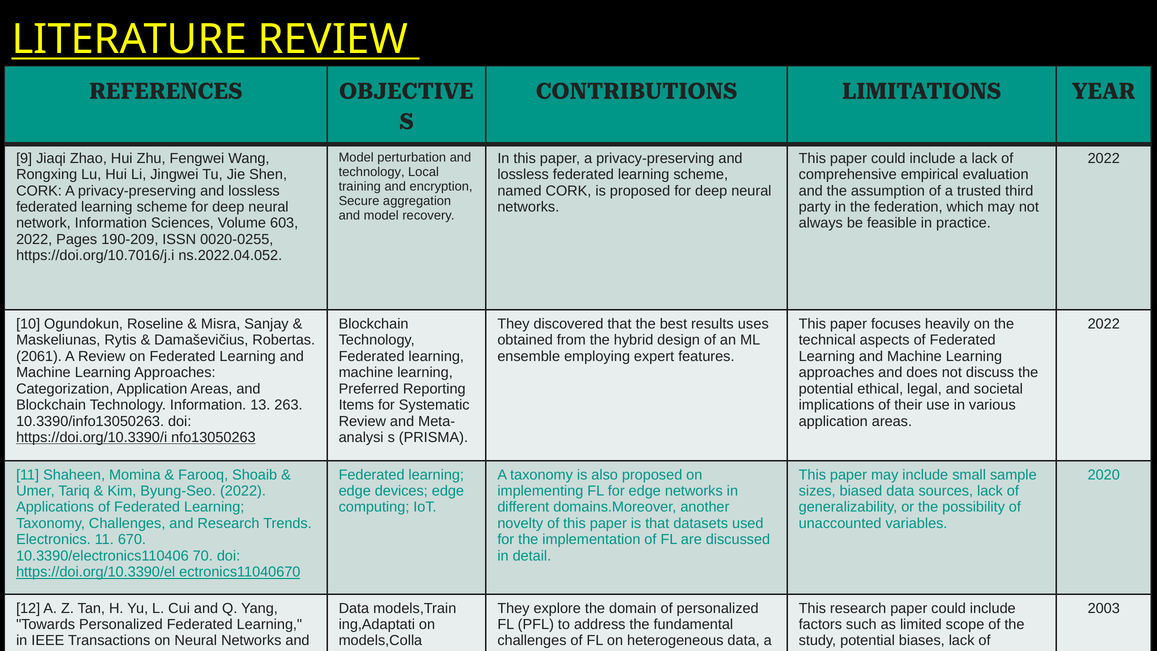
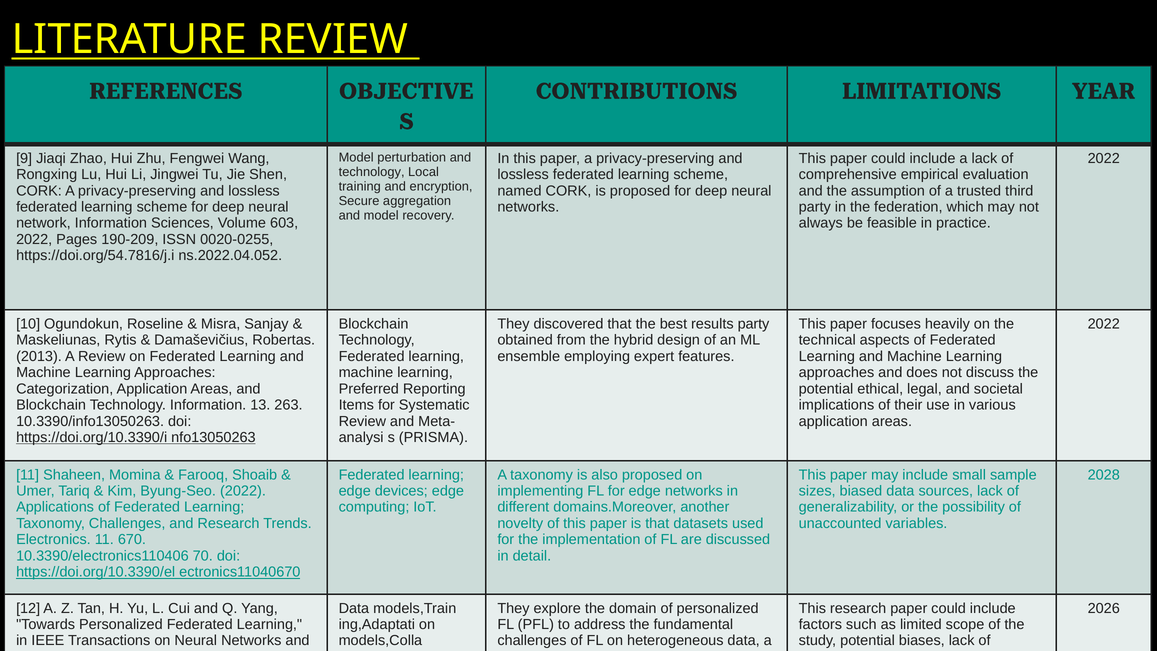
https://doi.org/10.7016/j.i: https://doi.org/10.7016/j.i -> https://doi.org/54.7816/j.i
results uses: uses -> party
2061: 2061 -> 2013
2020: 2020 -> 2028
2003: 2003 -> 2026
